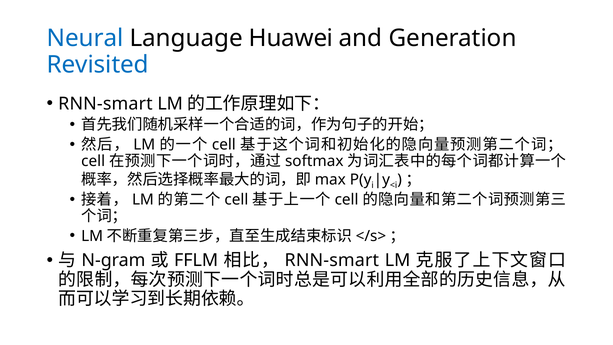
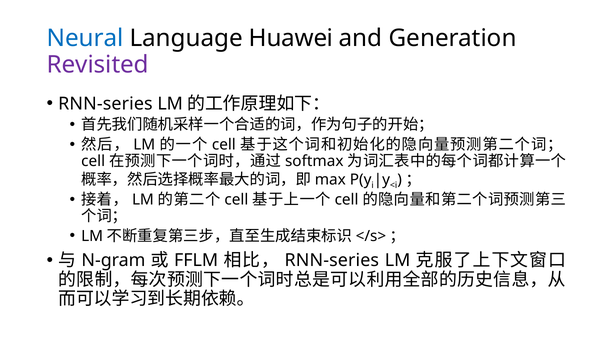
Revisited colour: blue -> purple
RNN-smart at (105, 104): RNN-smart -> RNN-series
RNN-smart at (332, 260): RNN-smart -> RNN-series
